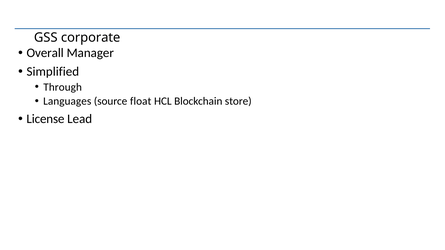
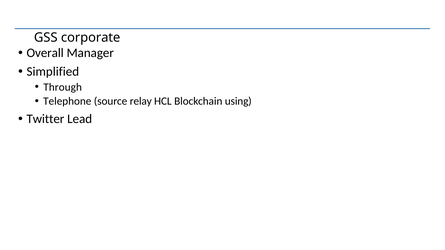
Languages: Languages -> Telephone
float: float -> relay
store: store -> using
License: License -> Twitter
